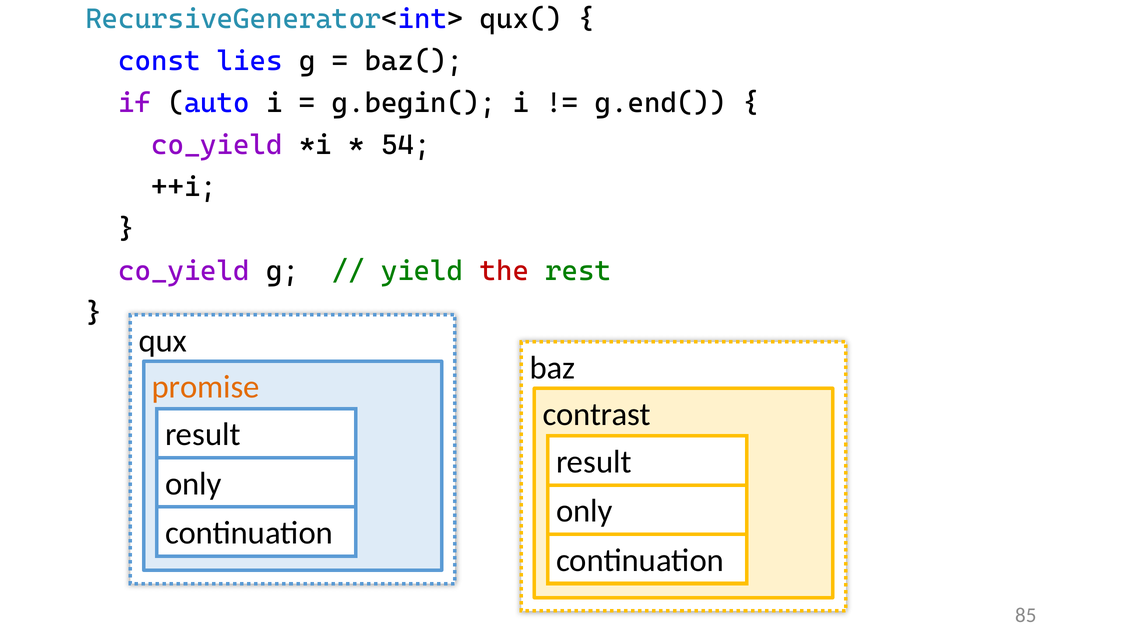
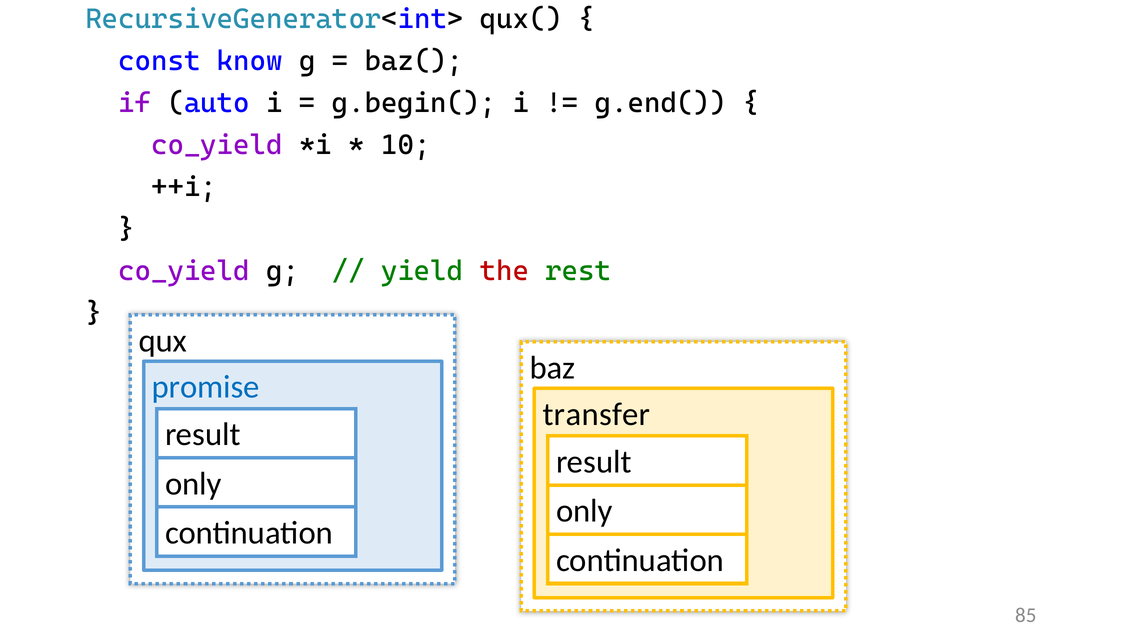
lies: lies -> know
54: 54 -> 10
promise colour: orange -> blue
contrast: contrast -> transfer
